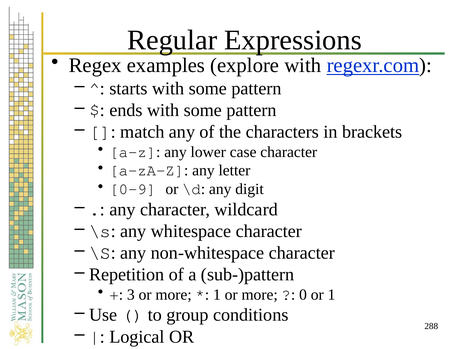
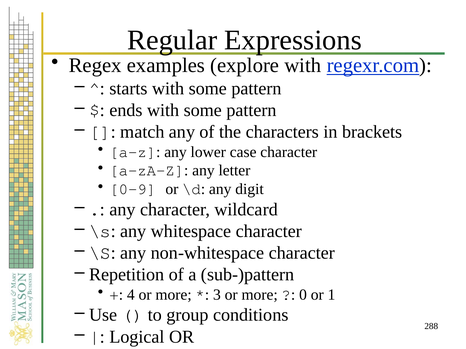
3: 3 -> 4
1 at (217, 295): 1 -> 3
